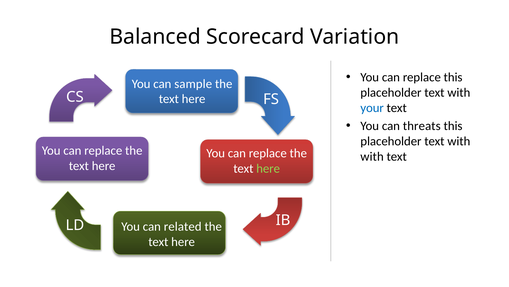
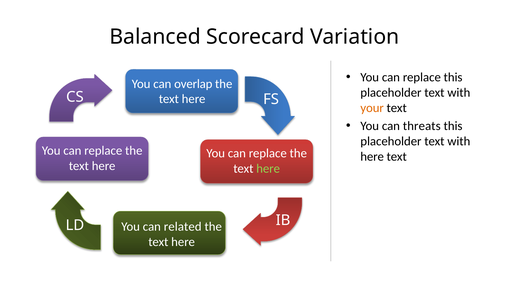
sample: sample -> overlap
your colour: blue -> orange
with at (372, 156): with -> here
